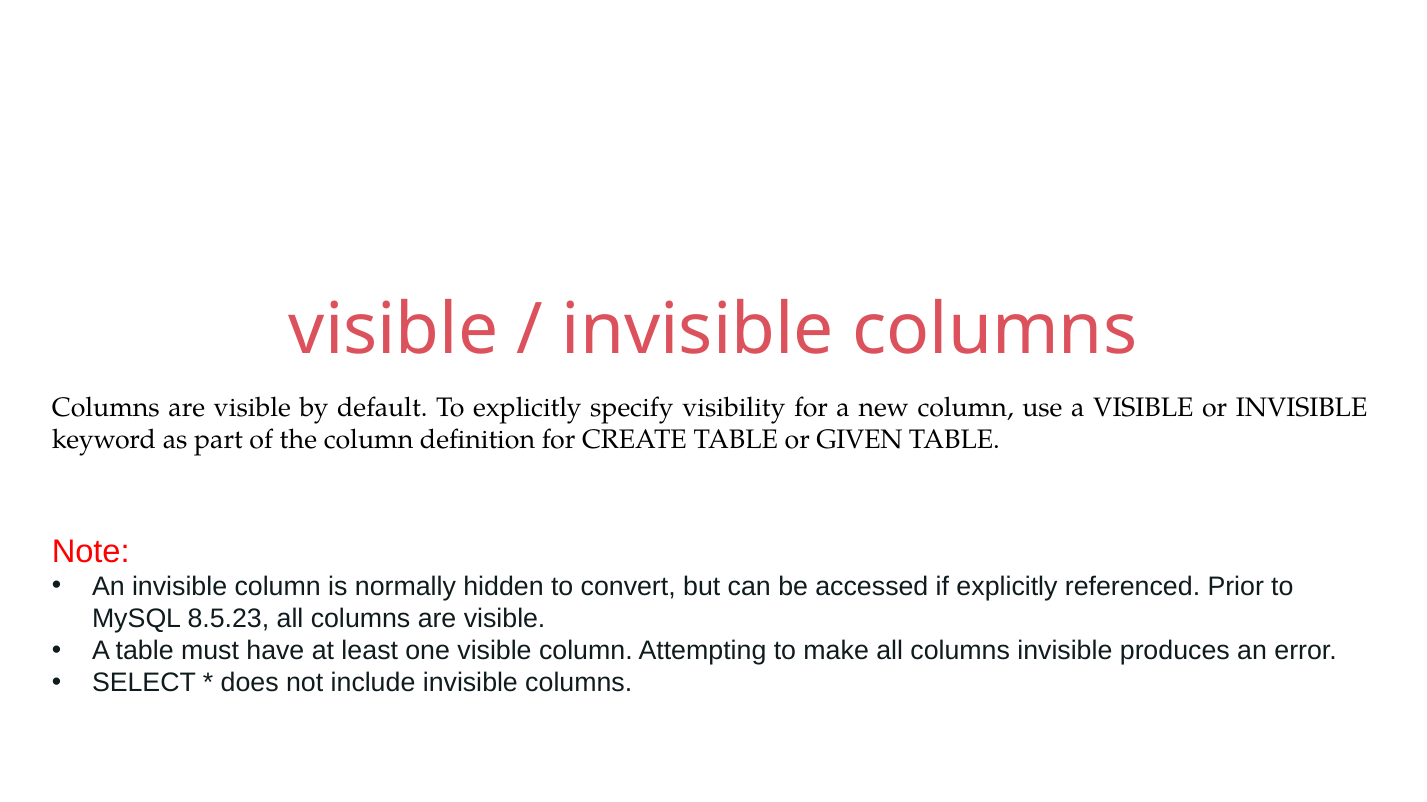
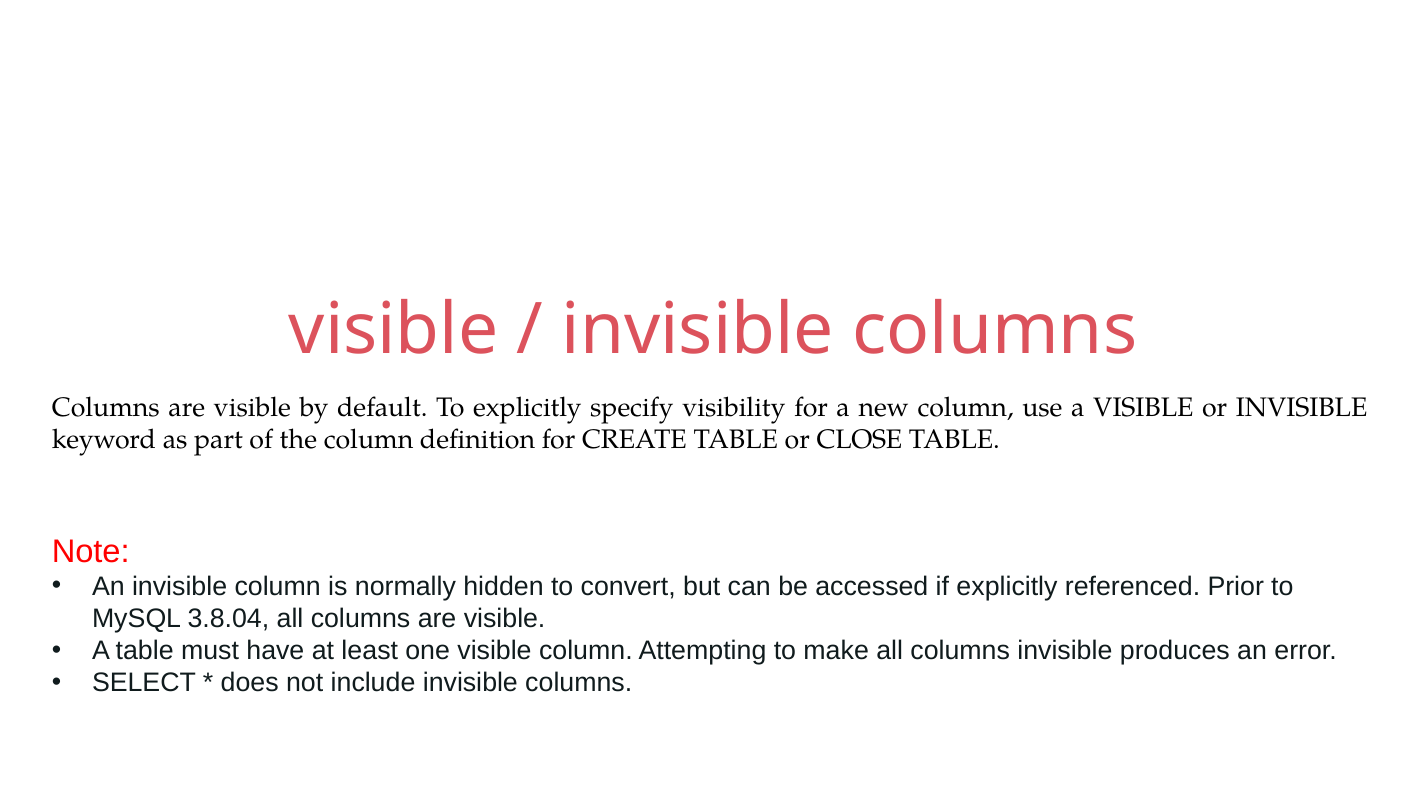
GIVEN: GIVEN -> CLOSE
8.5.23: 8.5.23 -> 3.8.04
